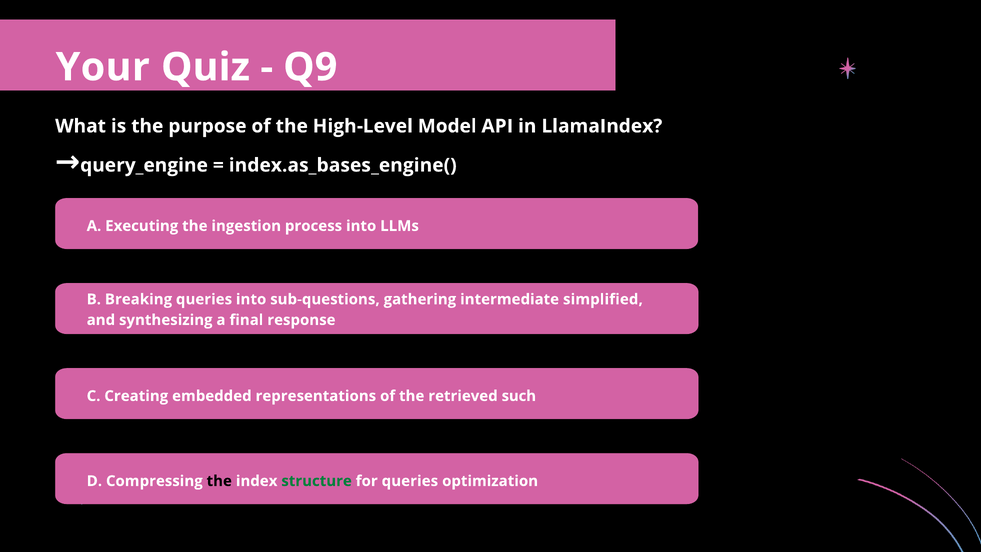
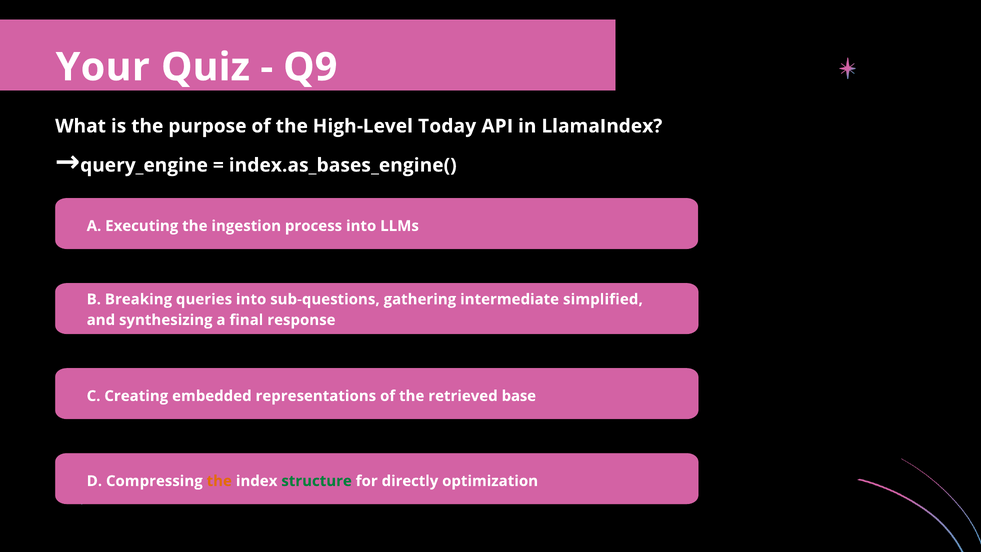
Model: Model -> Today
such: such -> base
the at (219, 481) colour: black -> orange
for queries: queries -> directly
